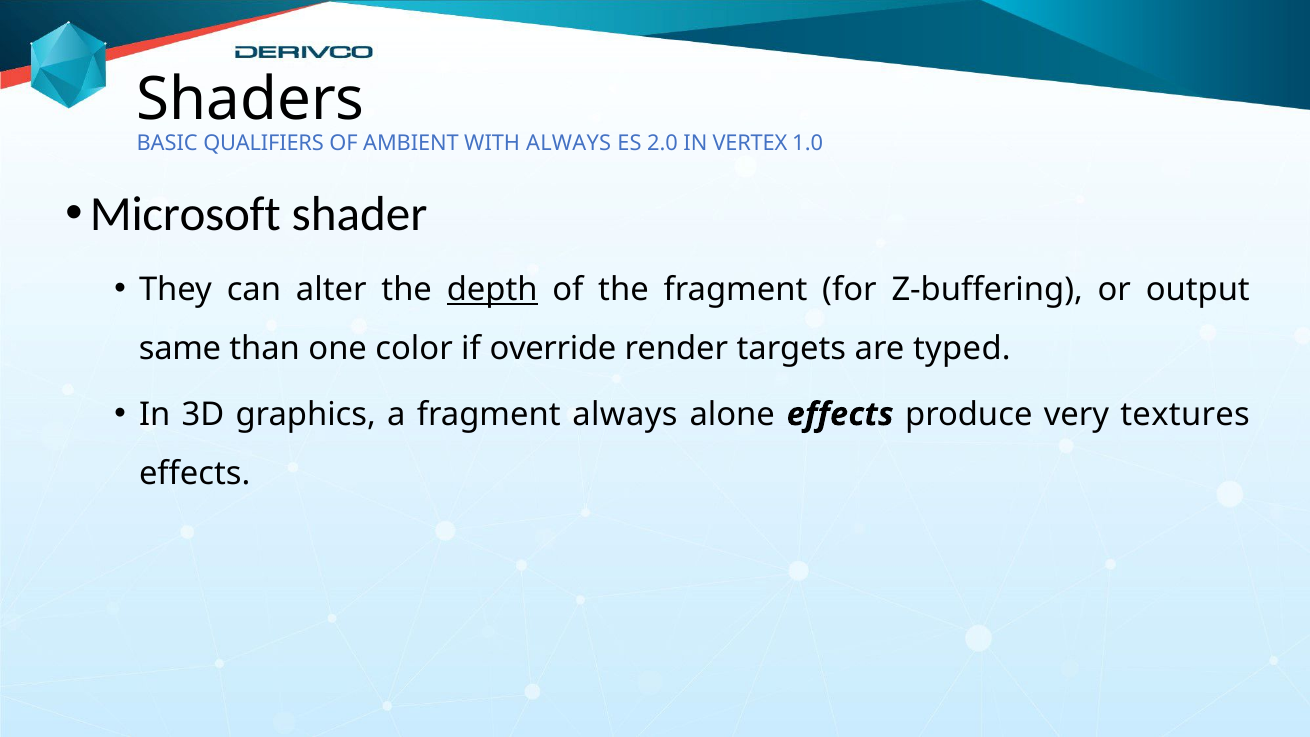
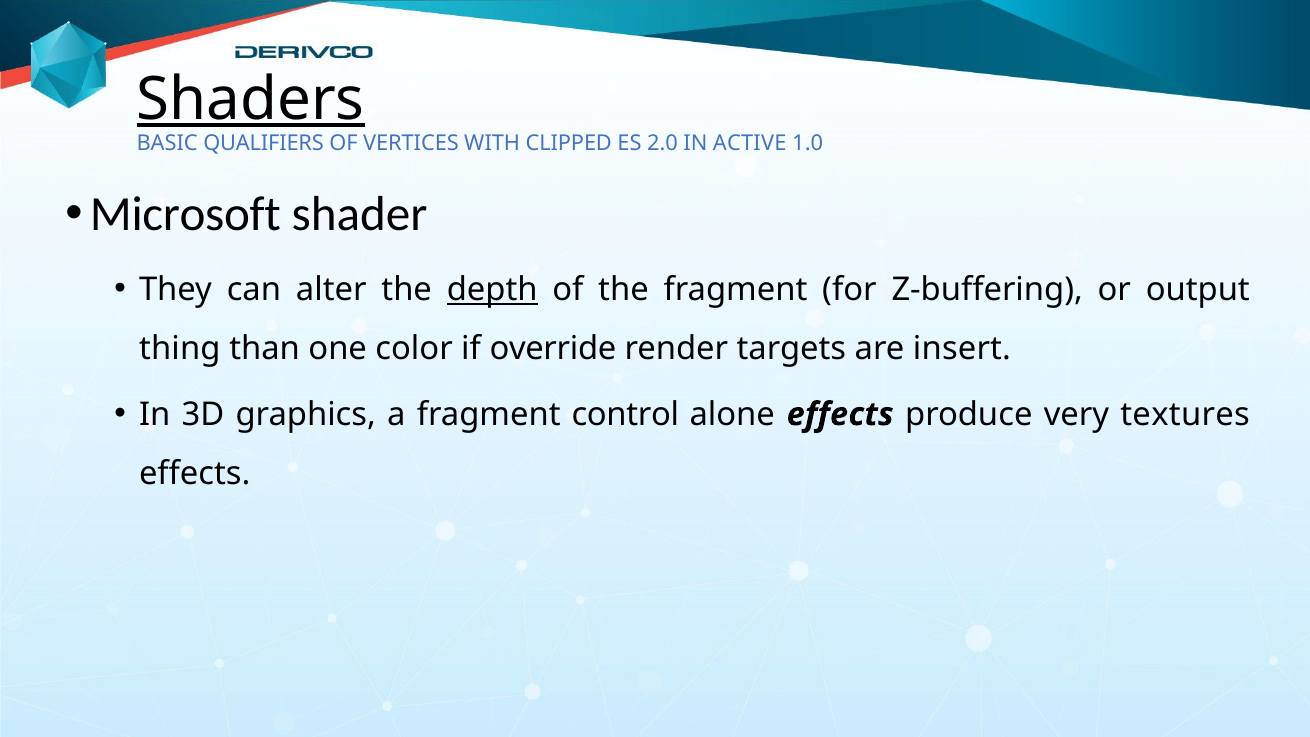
Shaders underline: none -> present
AMBIENT: AMBIENT -> VERTICES
WITH ALWAYS: ALWAYS -> CLIPPED
VERTEX: VERTEX -> ACTIVE
same: same -> thing
typed: typed -> insert
fragment always: always -> control
